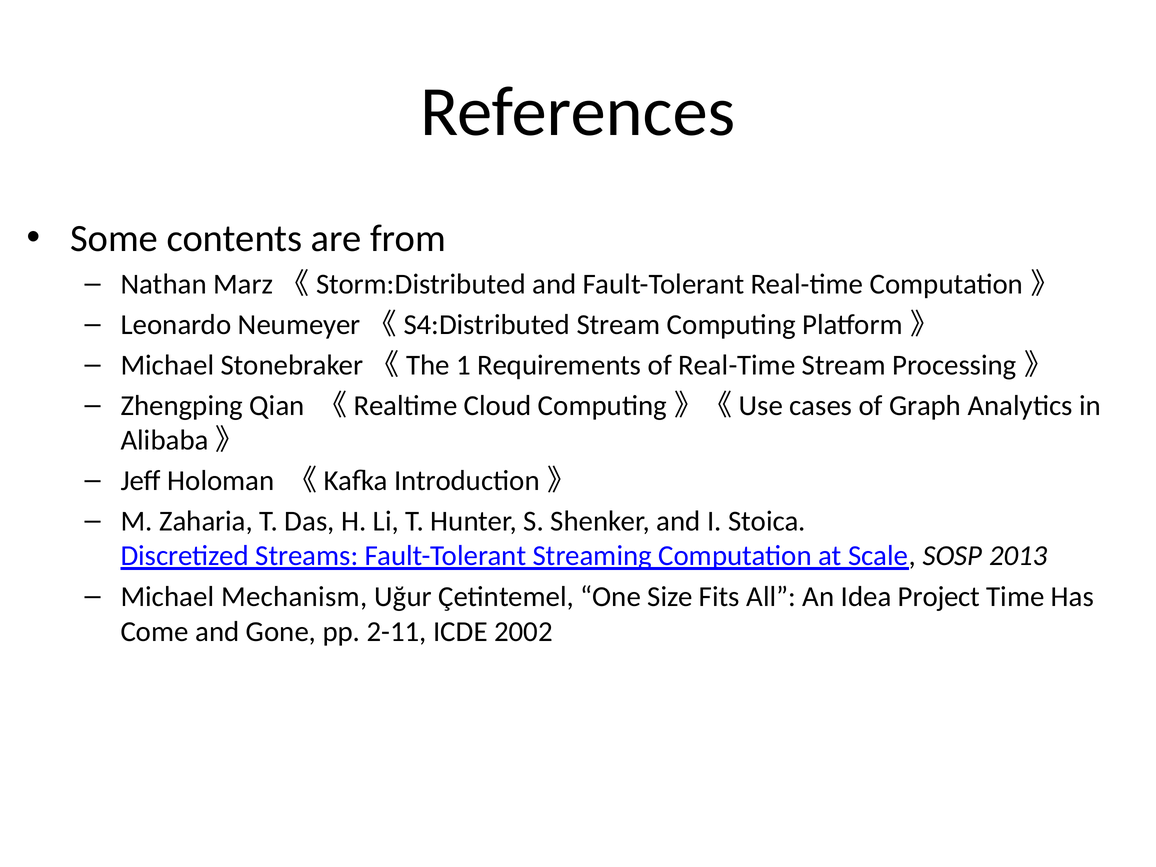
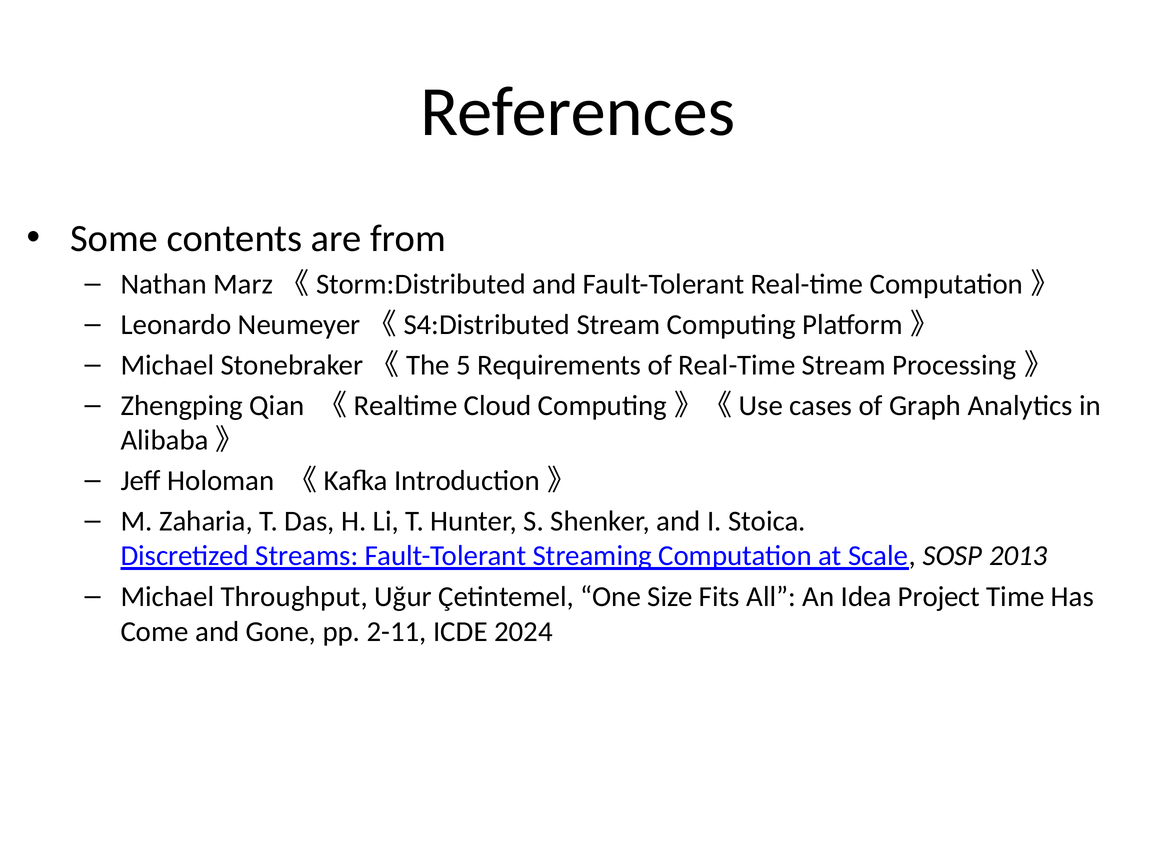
1: 1 -> 5
Mechanism: Mechanism -> Throughput
2002: 2002 -> 2024
